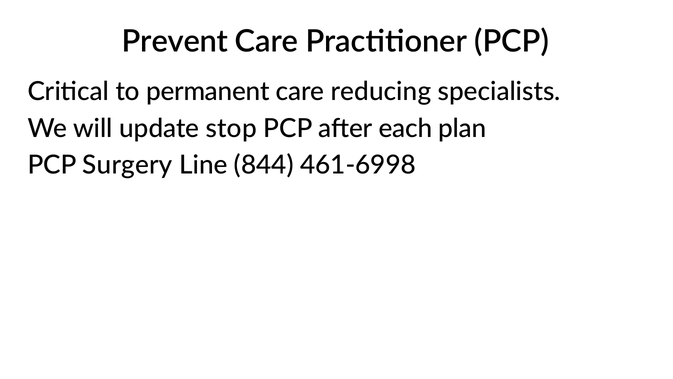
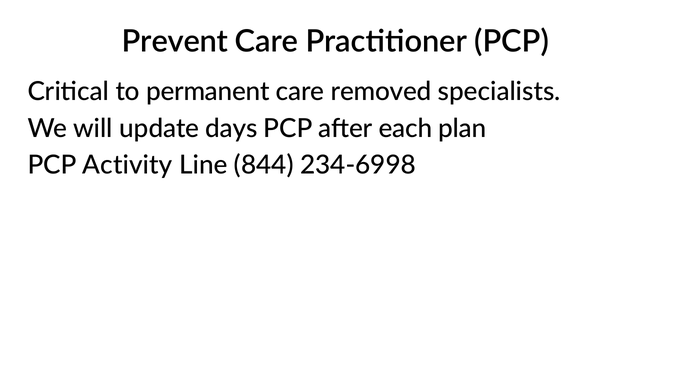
reducing: reducing -> removed
stop: stop -> days
Surgery: Surgery -> Activity
461-6998: 461-6998 -> 234-6998
